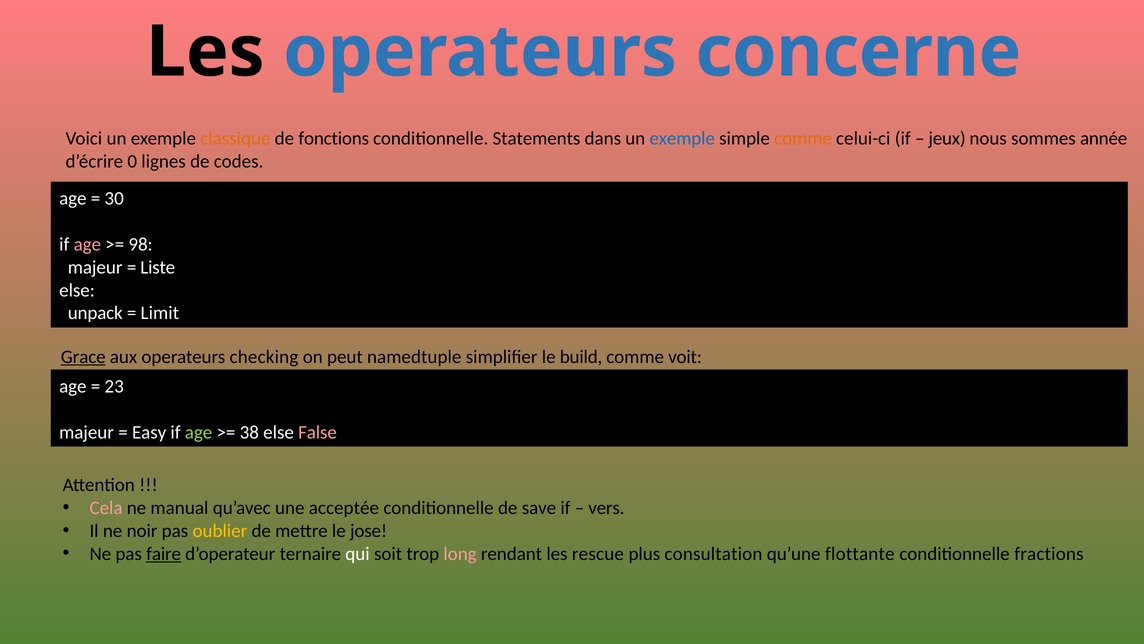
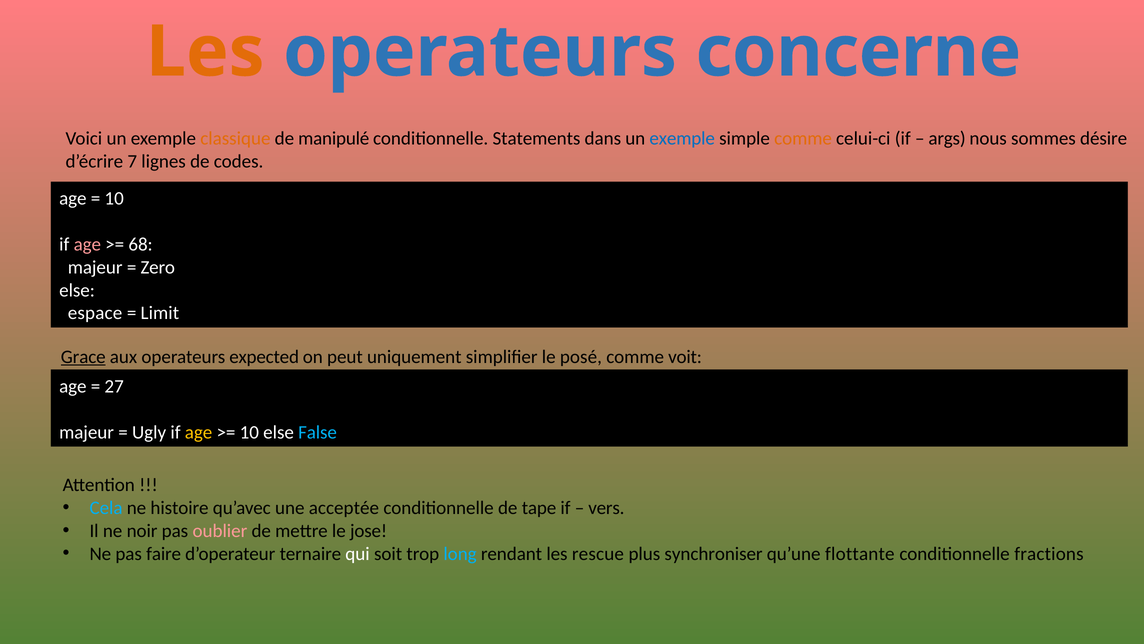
Les at (205, 52) colour: black -> orange
fonctions: fonctions -> manipulé
jeux: jeux -> args
année: année -> désire
0: 0 -> 7
30 at (114, 199): 30 -> 10
98: 98 -> 68
Liste: Liste -> Zero
unpack: unpack -> espace
checking: checking -> expected
namedtuple: namedtuple -> uniquement
build: build -> posé
23: 23 -> 27
Easy: Easy -> Ugly
age at (199, 432) colour: light green -> yellow
38 at (249, 432): 38 -> 10
False colour: pink -> light blue
Cela colour: pink -> light blue
manual: manual -> histoire
save: save -> tape
oublier colour: yellow -> pink
faire underline: present -> none
long colour: pink -> light blue
consultation: consultation -> synchroniser
